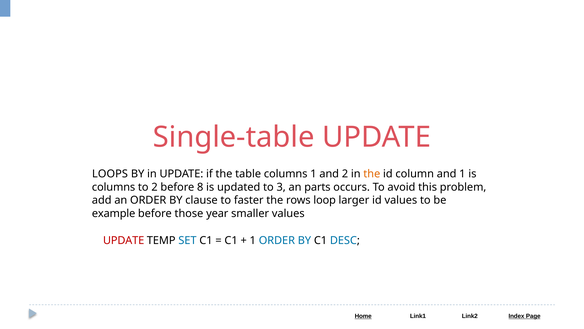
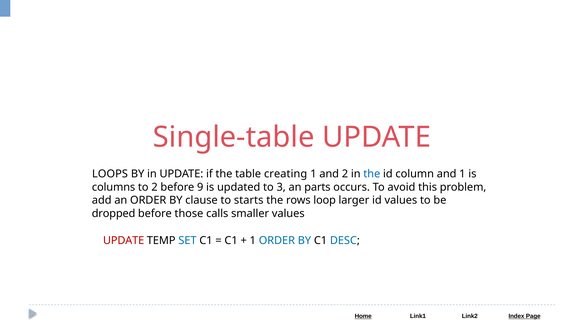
table columns: columns -> creating
the at (372, 174) colour: orange -> blue
8: 8 -> 9
faster: faster -> starts
example: example -> dropped
year: year -> calls
